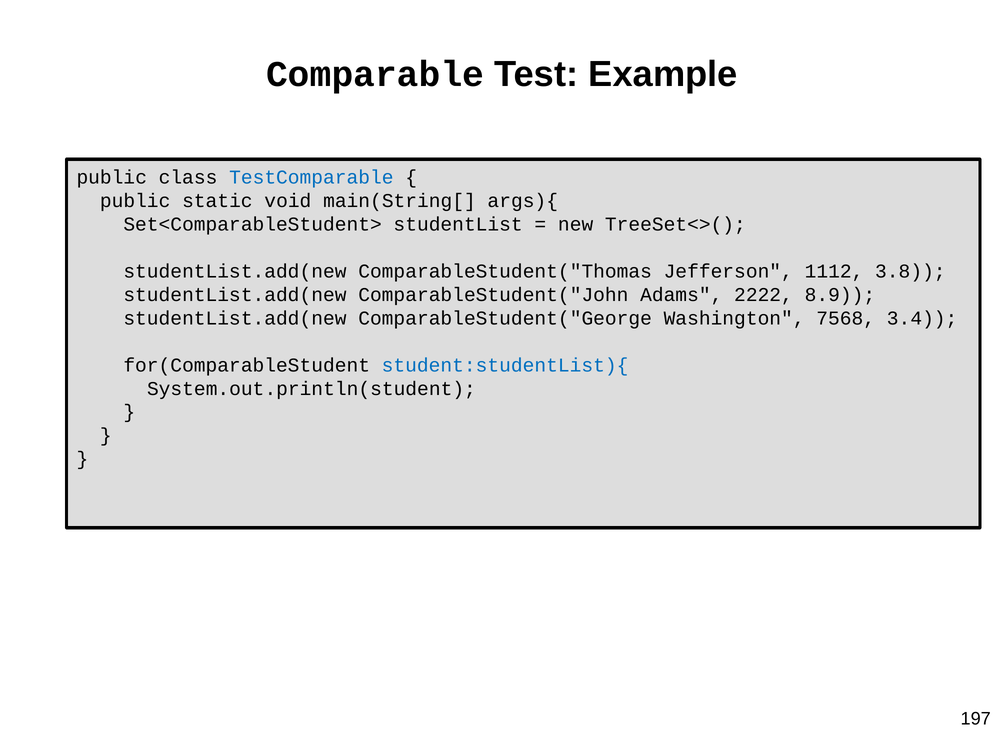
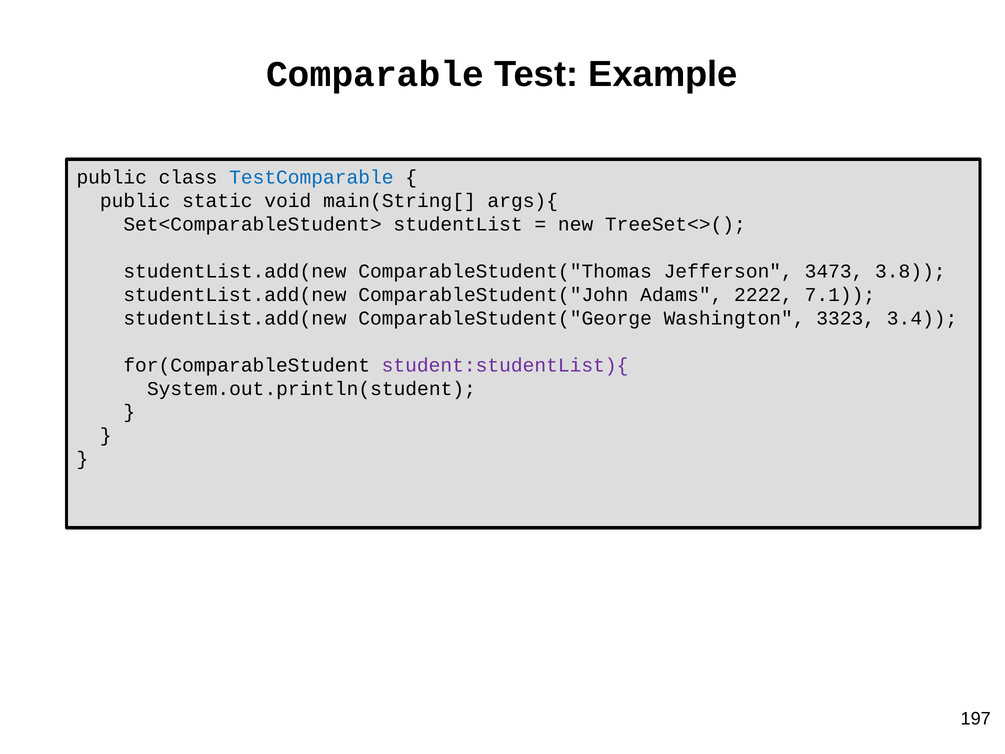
1112: 1112 -> 3473
8.9: 8.9 -> 7.1
7568: 7568 -> 3323
student:studentList){ colour: blue -> purple
